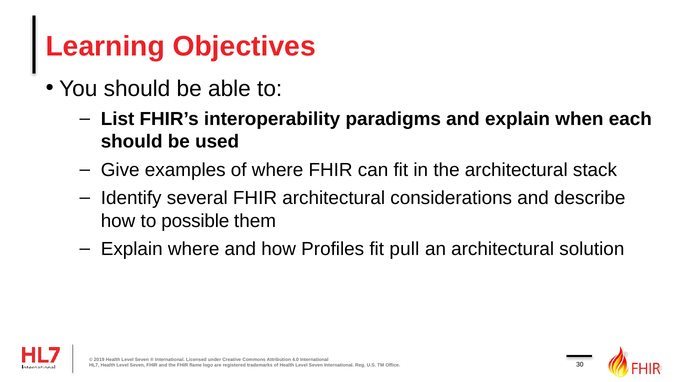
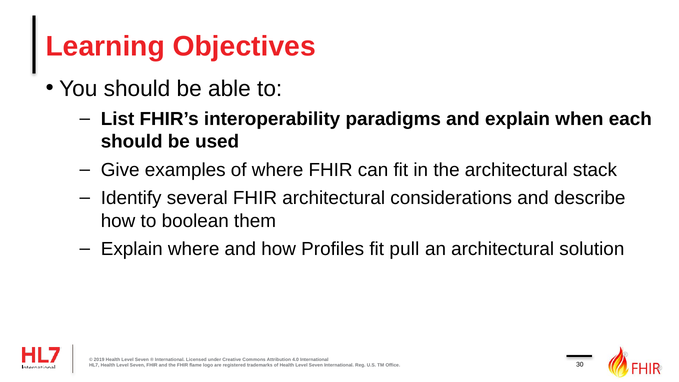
possible: possible -> boolean
